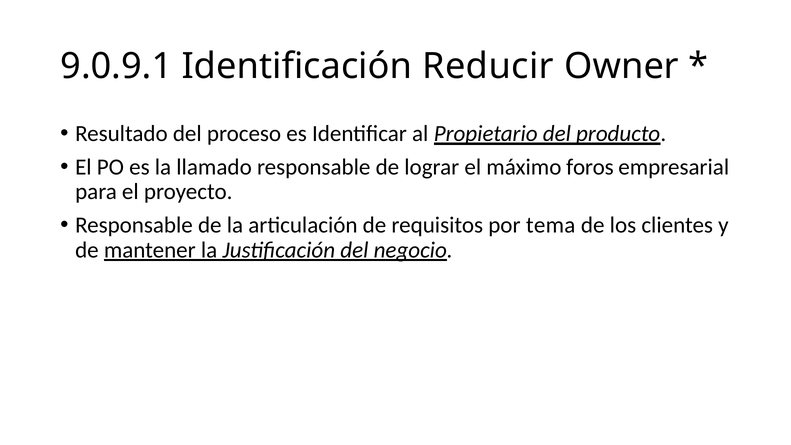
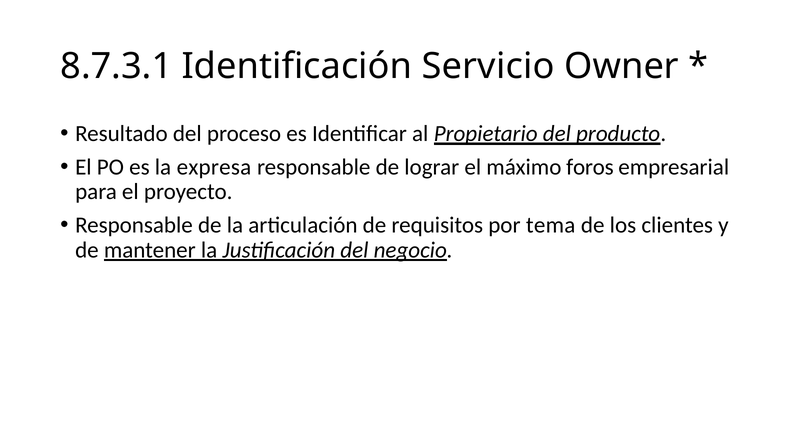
9.0.9.1: 9.0.9.1 -> 8.7.3.1
Reducir: Reducir -> Servicio
llamado: llamado -> expresa
